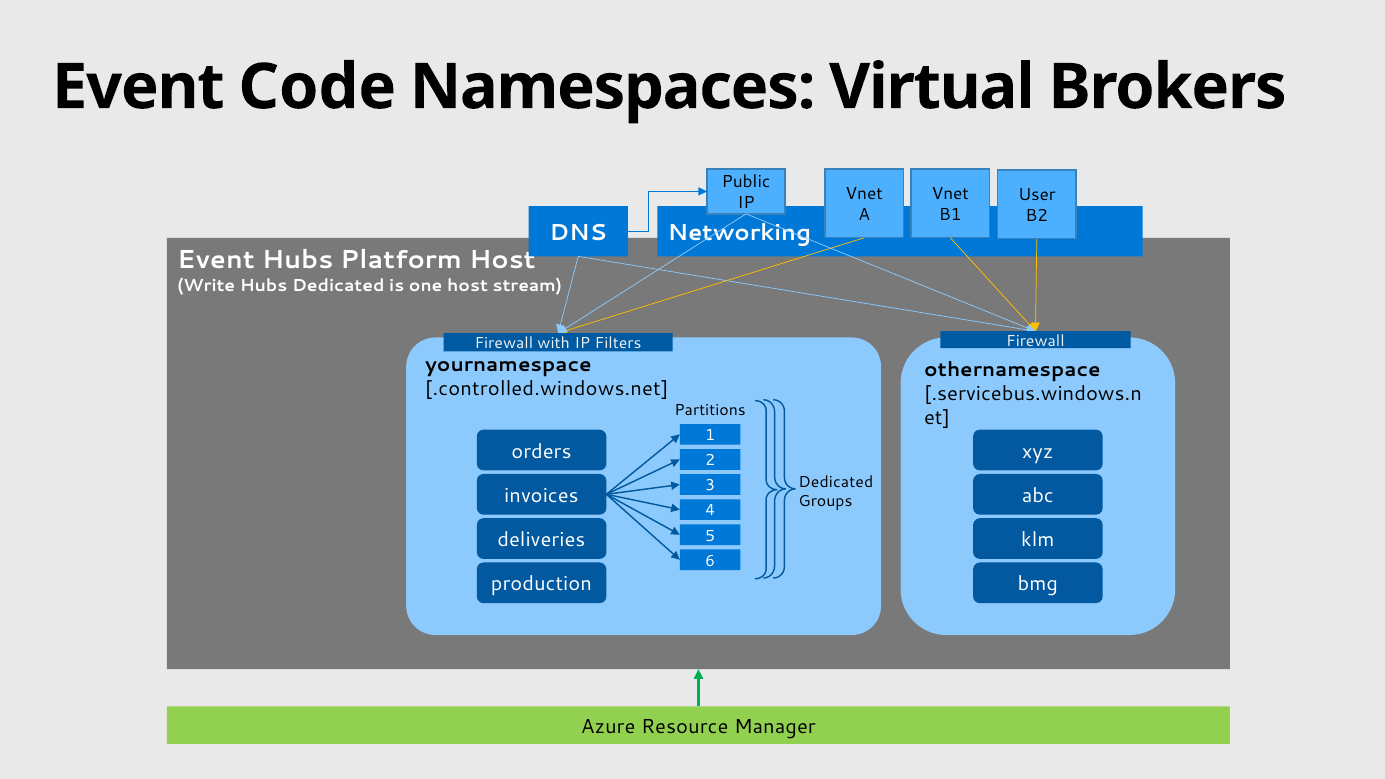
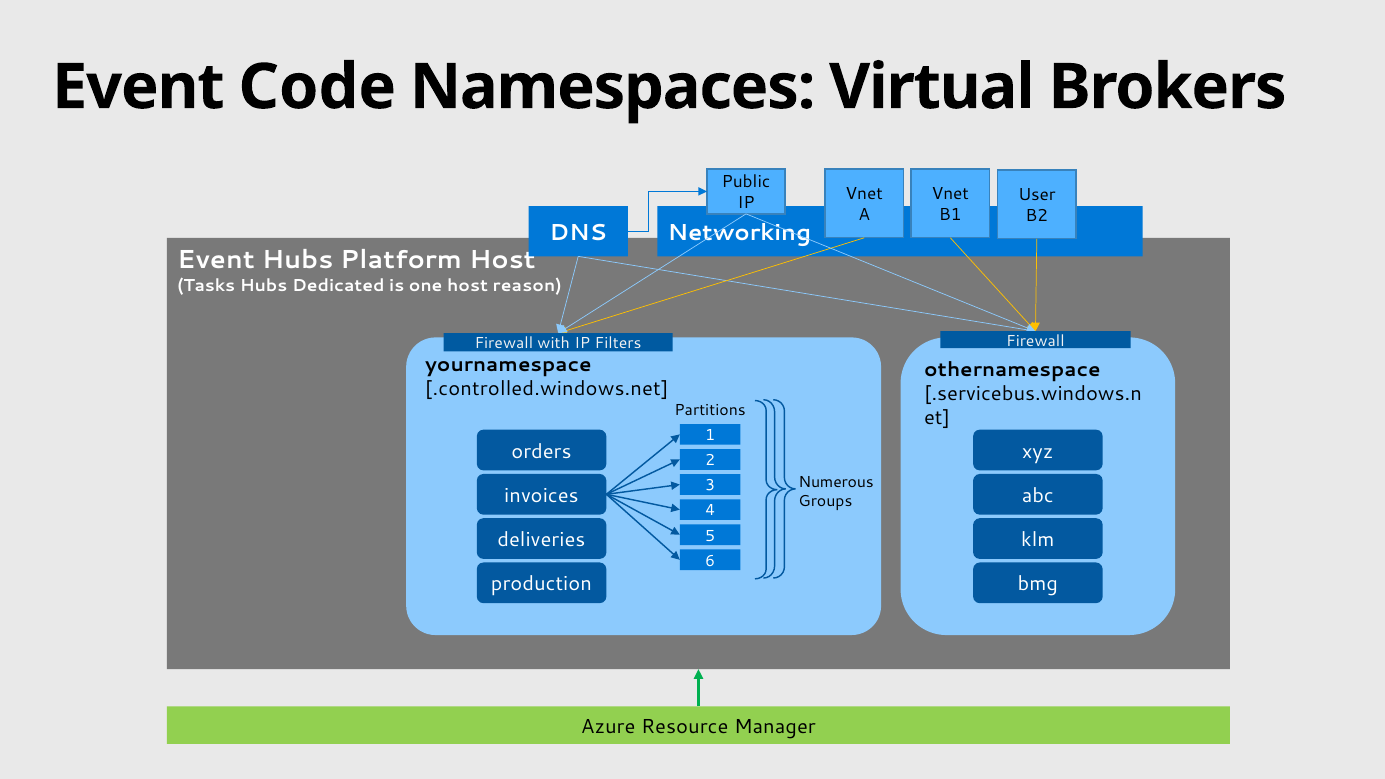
Write: Write -> Tasks
stream: stream -> reason
Dedicated at (836, 482): Dedicated -> Numerous
